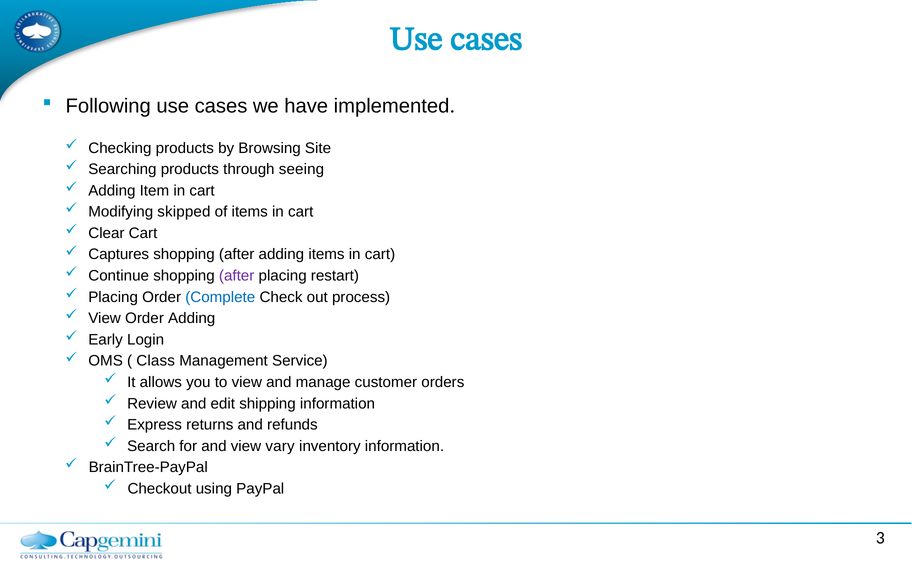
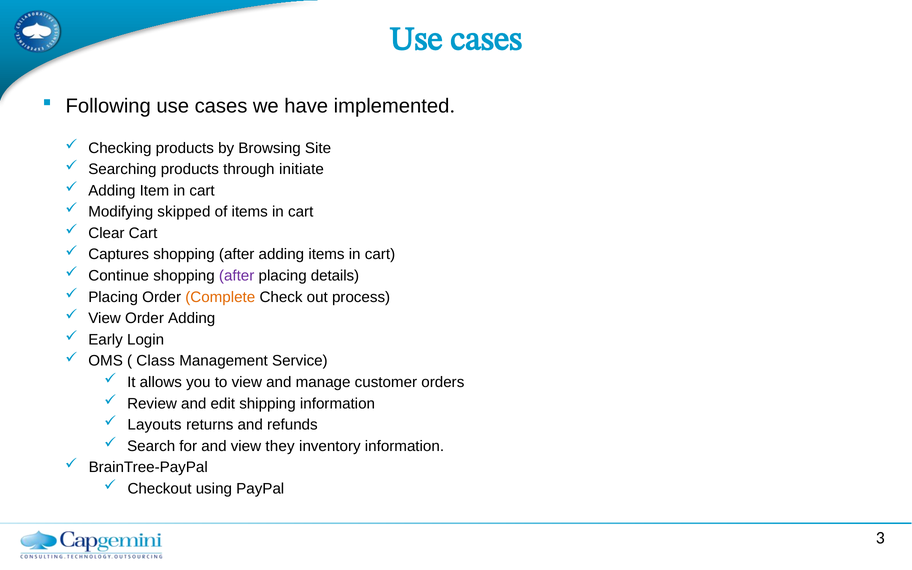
seeing: seeing -> initiate
restart: restart -> details
Complete colour: blue -> orange
Express: Express -> Layouts
vary: vary -> they
